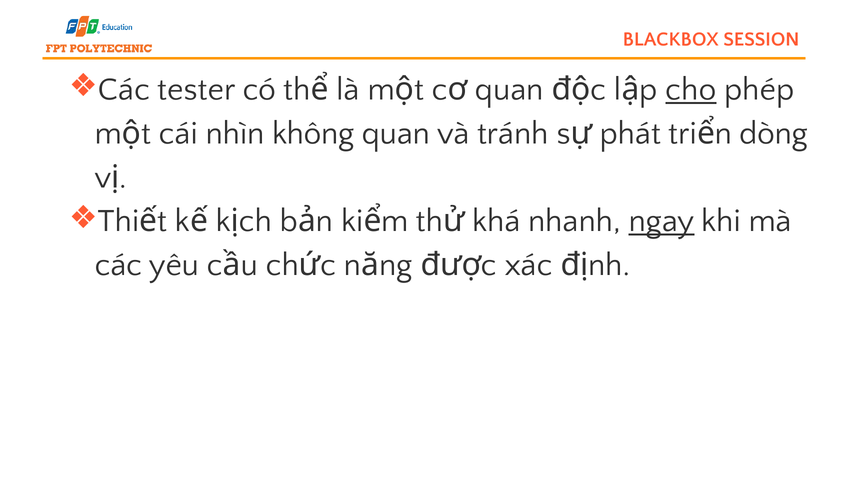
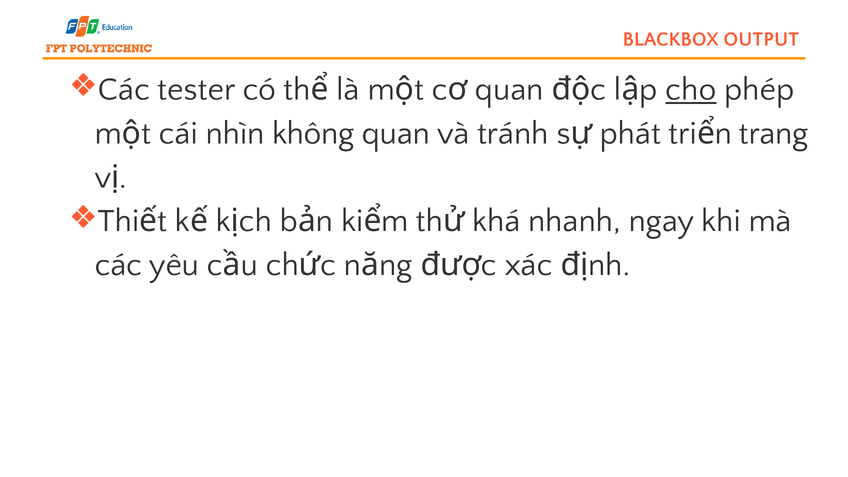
SESSION: SESSION -> OUTPUT
dòng: dòng -> trang
ngay underline: present -> none
